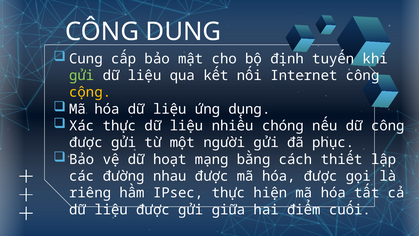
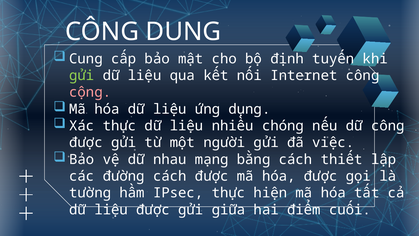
cộng colour: yellow -> pink
phục: phục -> việc
hoạt: hoạt -> nhau
đường nhau: nhau -> cách
riêng: riêng -> tường
